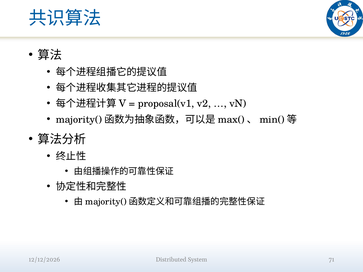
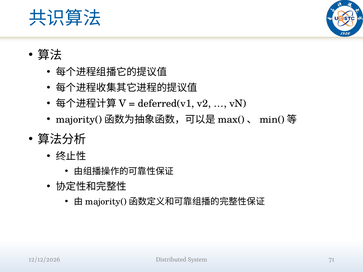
proposal(v1: proposal(v1 -> deferred(v1
